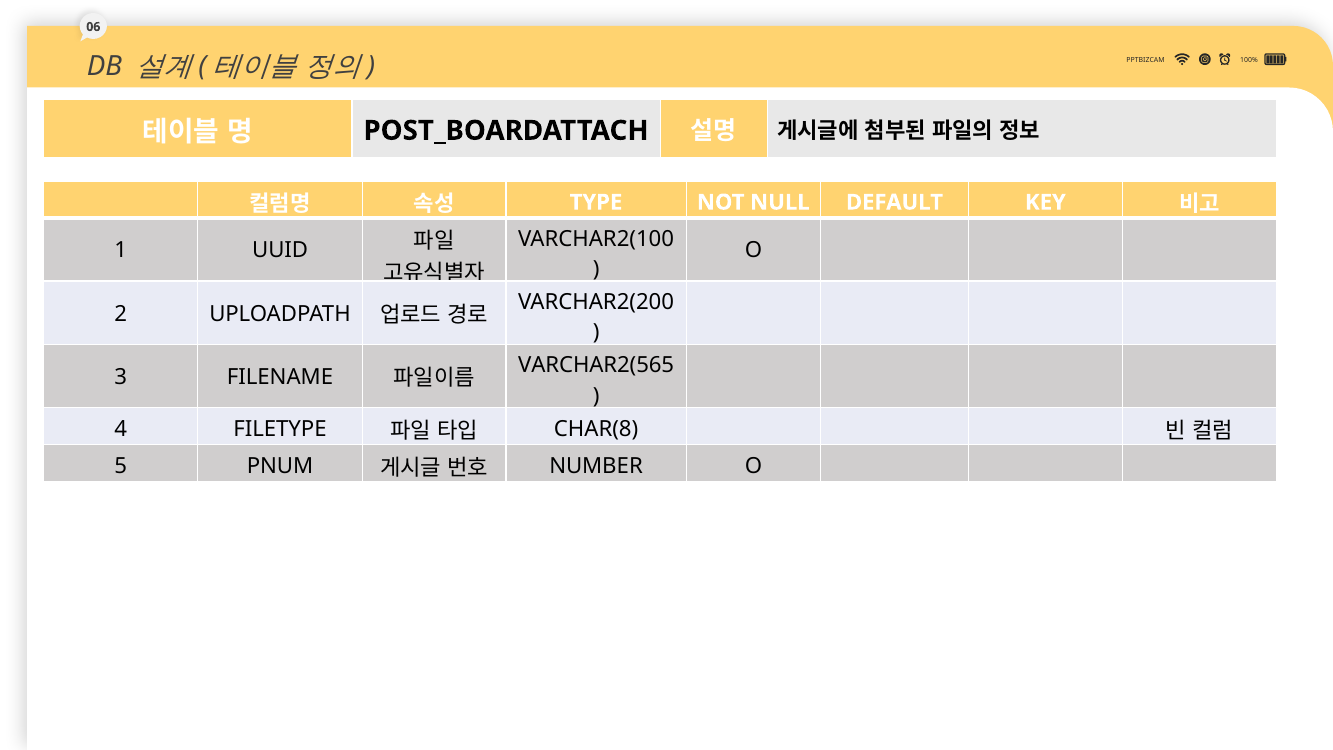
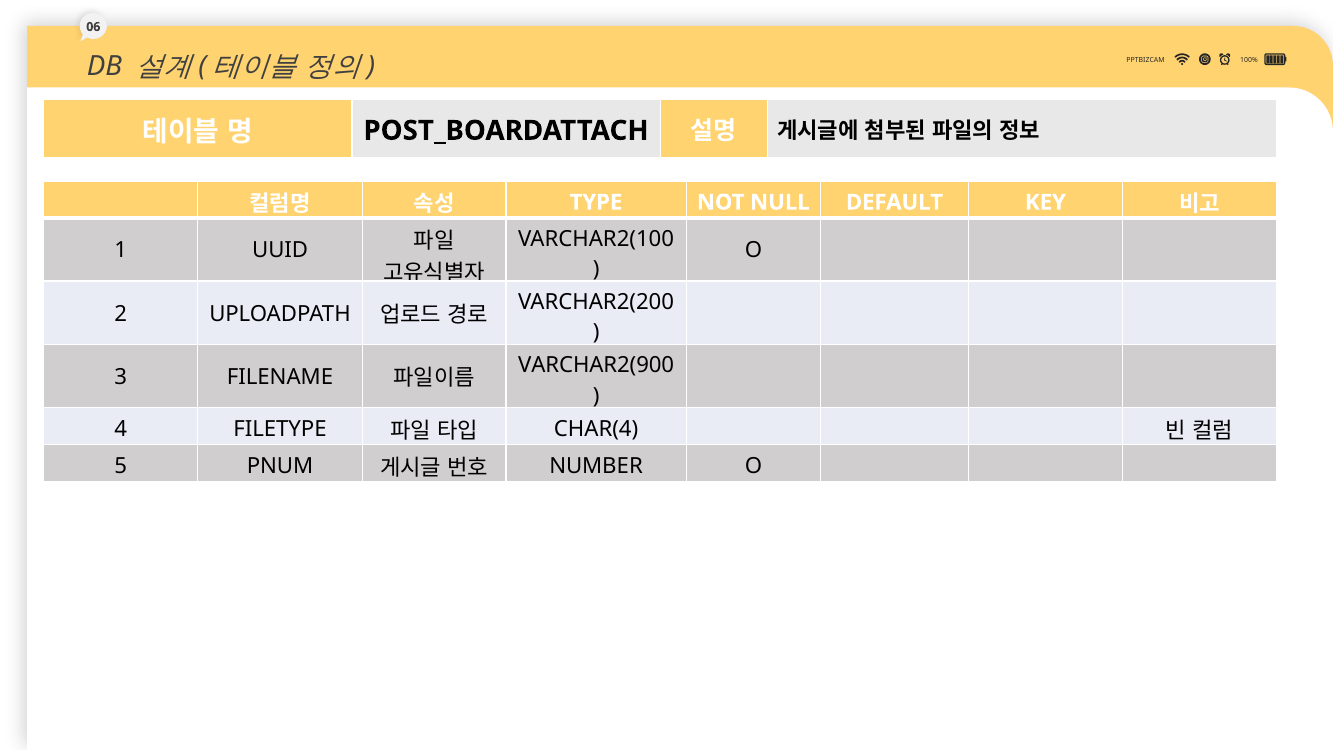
VARCHAR2(565: VARCHAR2(565 -> VARCHAR2(900
CHAR(8: CHAR(8 -> CHAR(4
